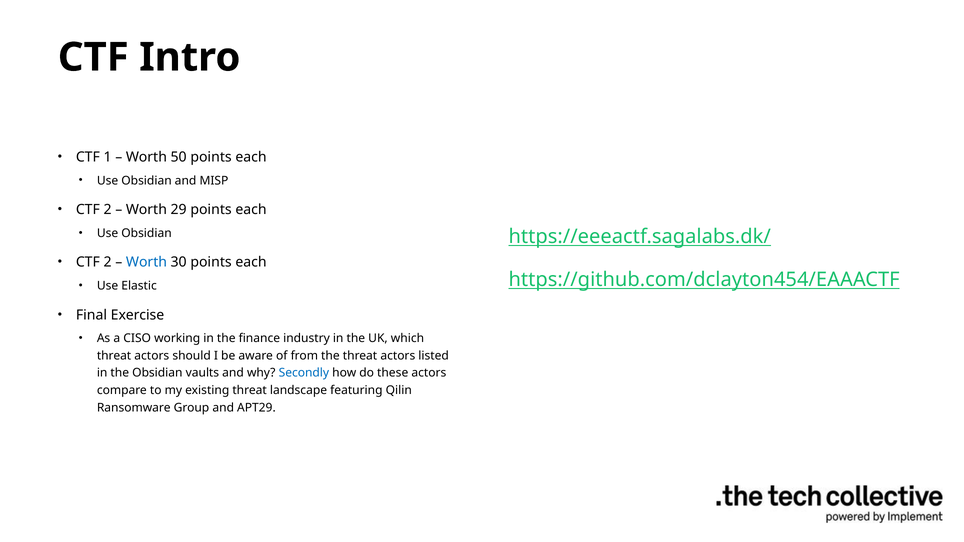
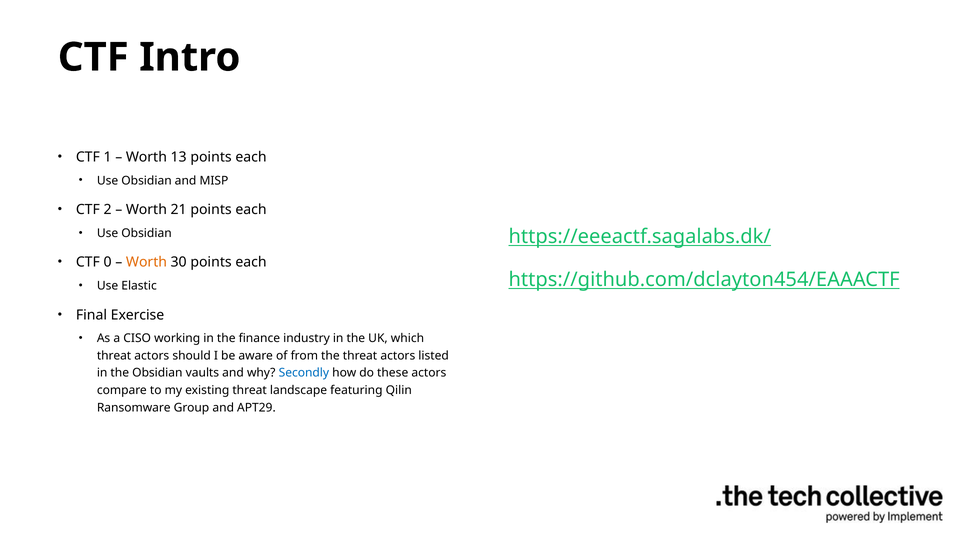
50: 50 -> 13
29: 29 -> 21
2 at (108, 262): 2 -> 0
Worth at (146, 262) colour: blue -> orange
